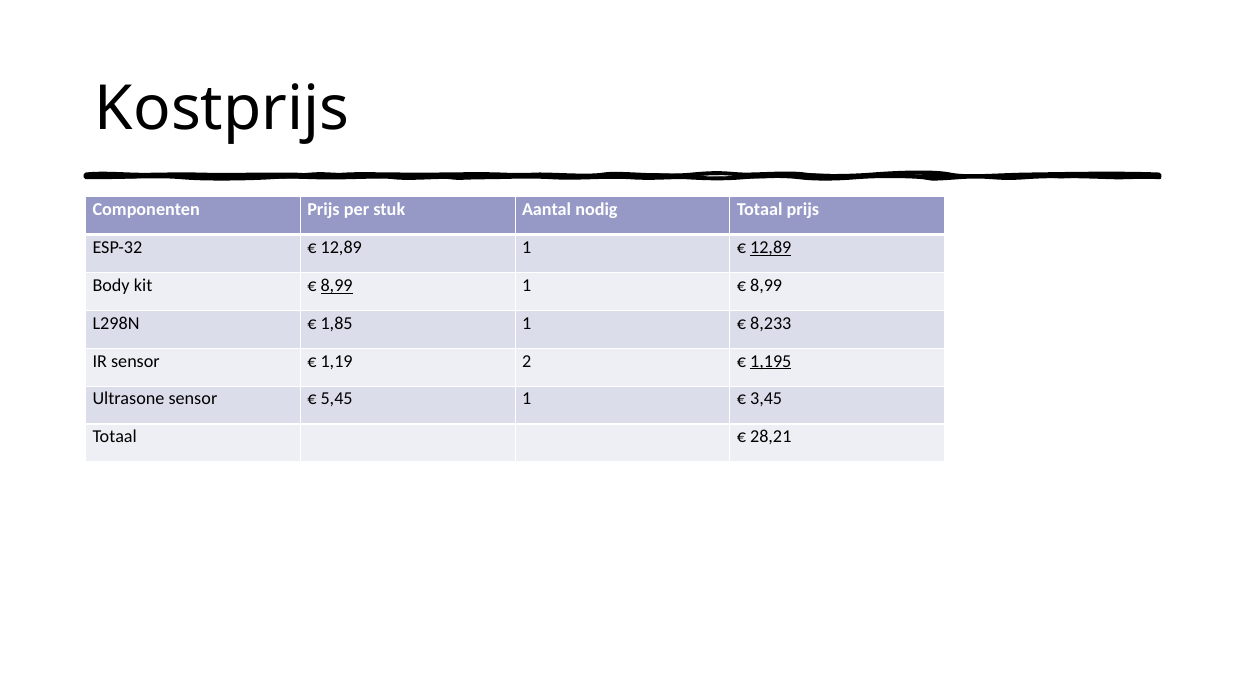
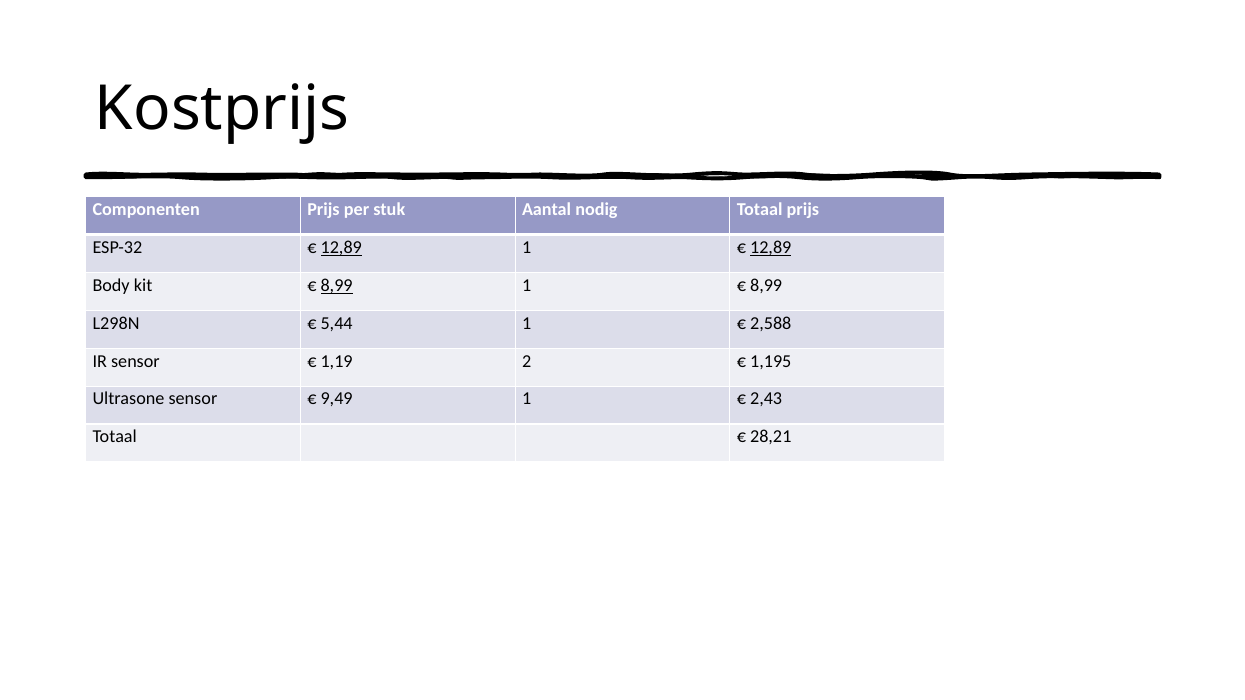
12,89 at (341, 248) underline: none -> present
1,85: 1,85 -> 5,44
8,233: 8,233 -> 2,588
1,195 underline: present -> none
5,45: 5,45 -> 9,49
3,45: 3,45 -> 2,43
